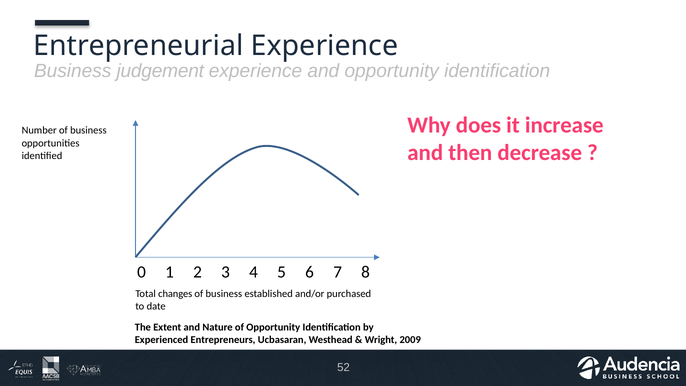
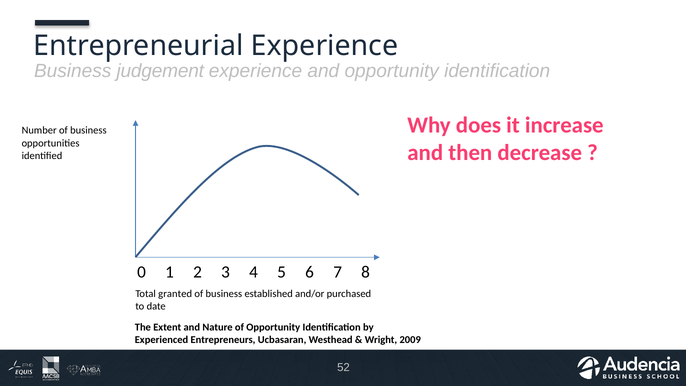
changes: changes -> granted
